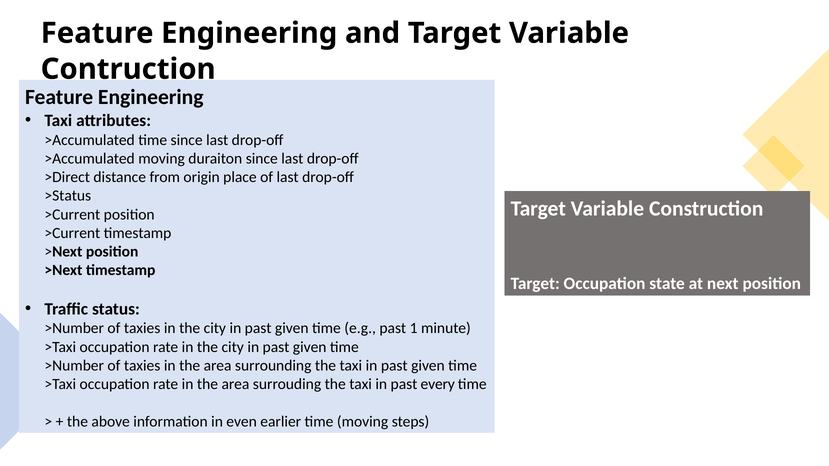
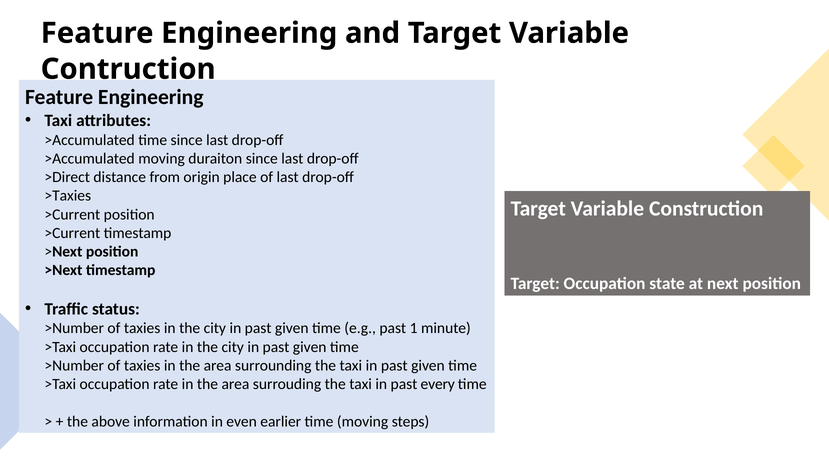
>Status: >Status -> >Taxies
